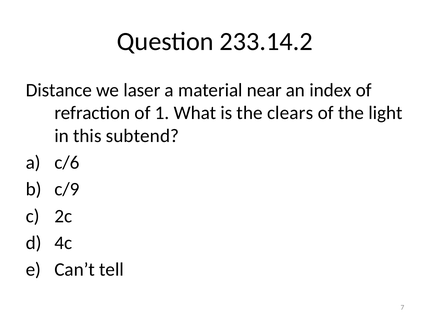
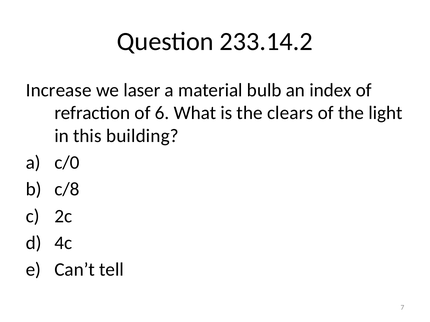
Distance: Distance -> Increase
near: near -> bulb
1: 1 -> 6
subtend: subtend -> building
c/6: c/6 -> c/0
c/9: c/9 -> c/8
